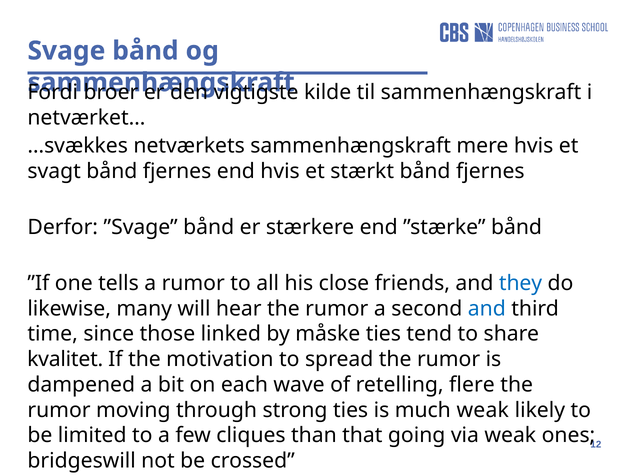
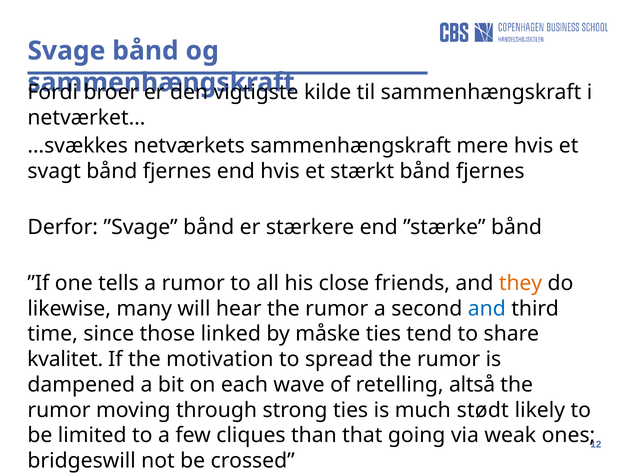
they colour: blue -> orange
flere: flere -> altså
much weak: weak -> stødt
